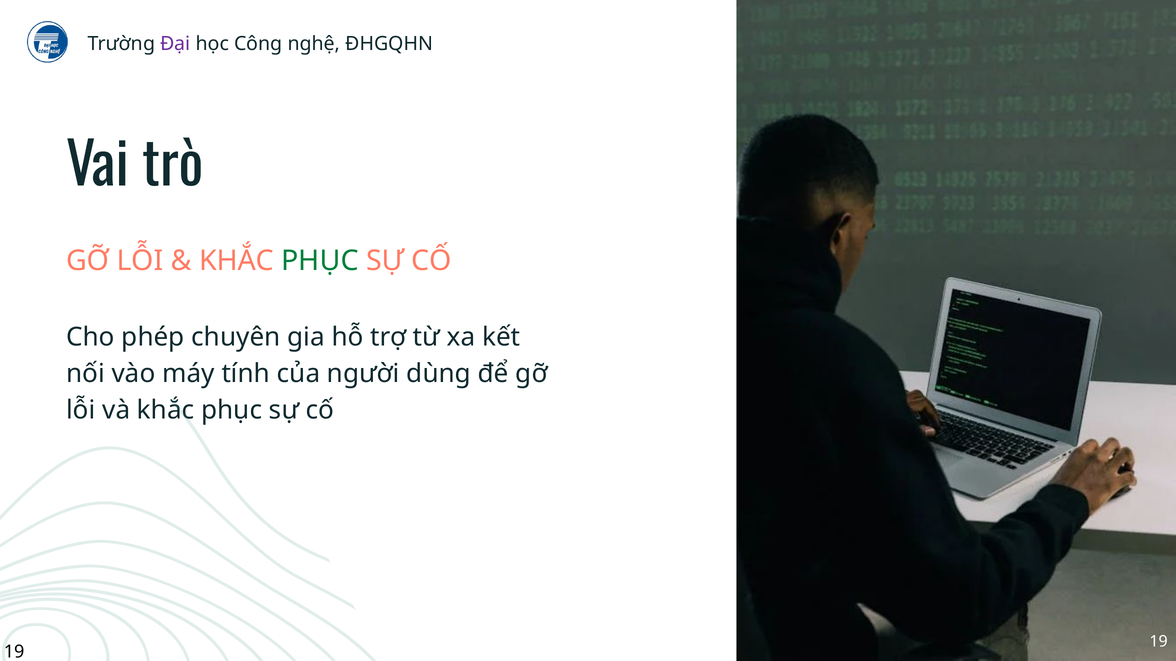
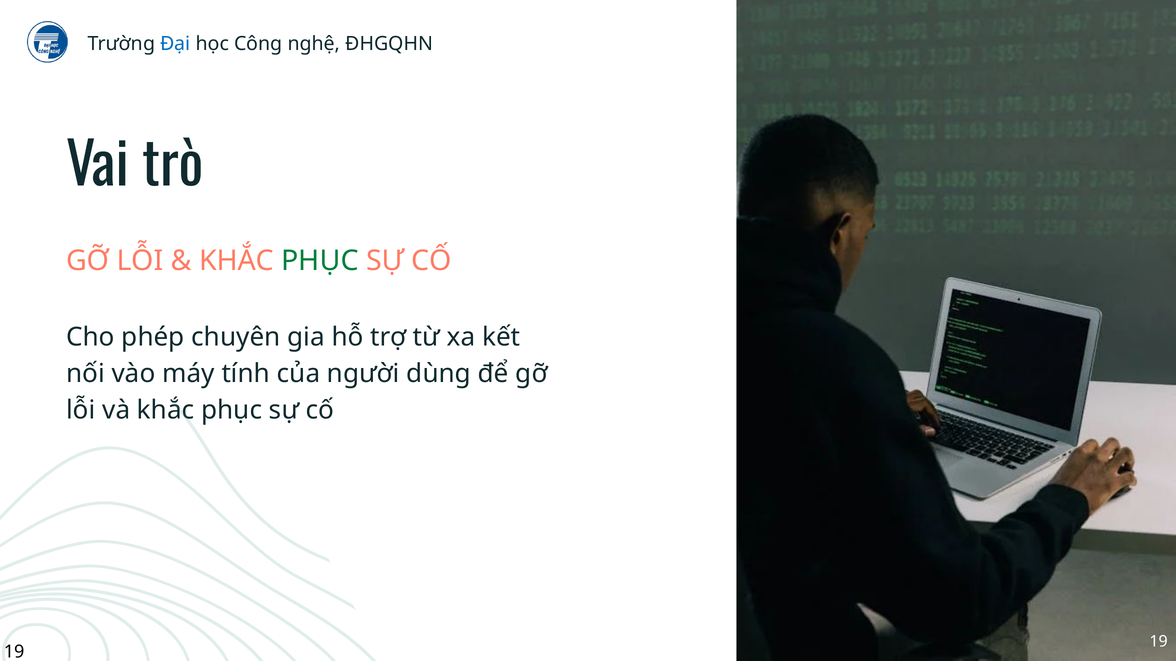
Đại colour: purple -> blue
